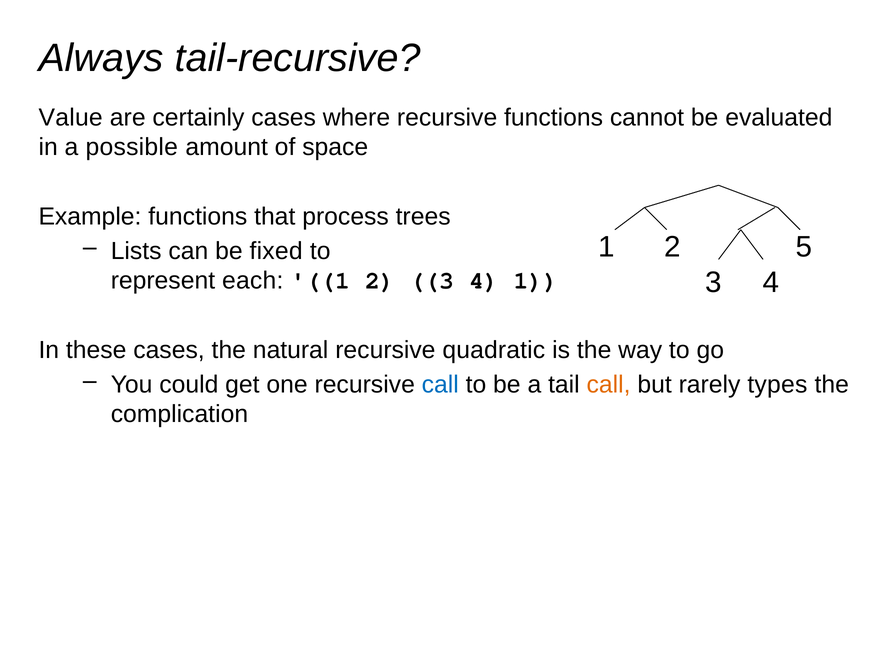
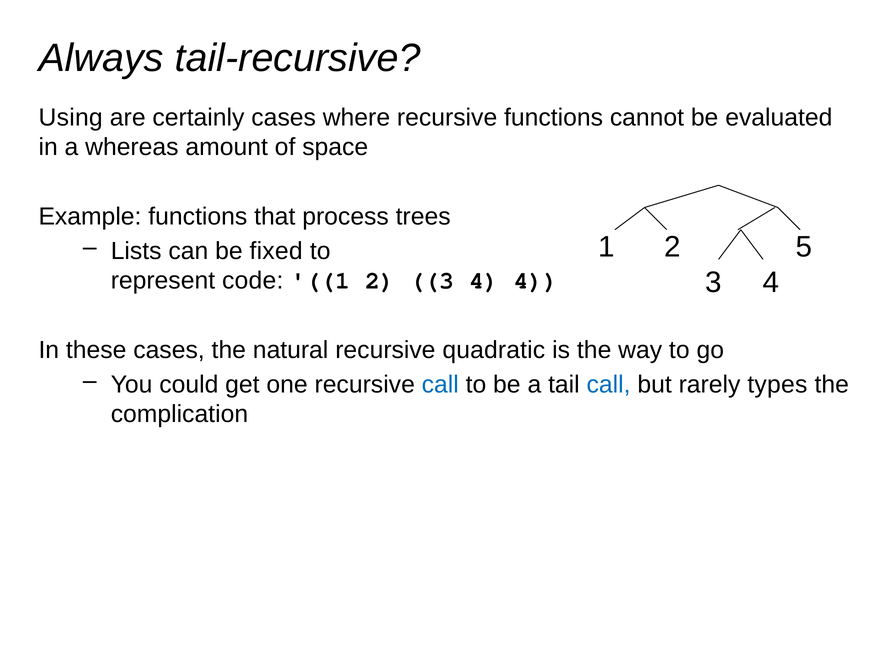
Value: Value -> Using
possible: possible -> whereas
each: each -> code
4 1: 1 -> 4
call at (609, 384) colour: orange -> blue
